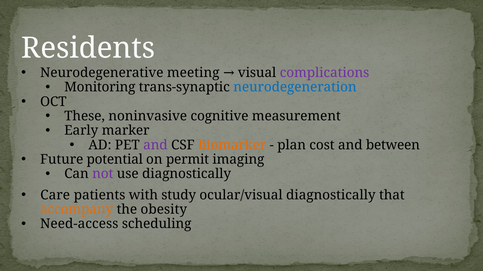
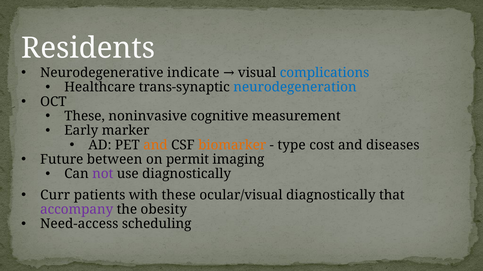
meeting: meeting -> indicate
complications colour: purple -> blue
Monitoring: Monitoring -> Healthcare
and at (155, 145) colour: purple -> orange
plan: plan -> type
between: between -> diseases
potential: potential -> between
Care: Care -> Curr
with study: study -> these
accompany colour: orange -> purple
